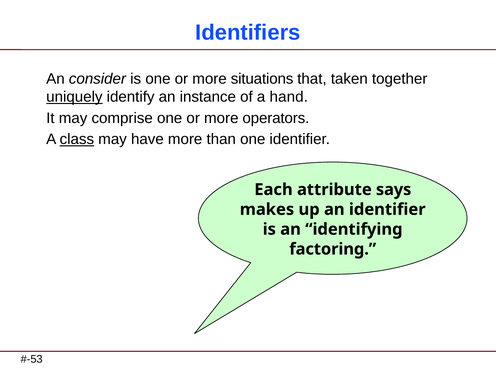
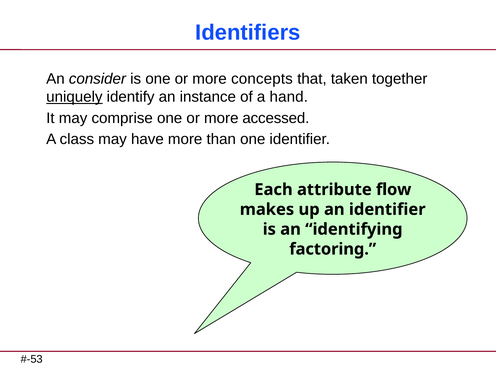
situations: situations -> concepts
operators: operators -> accessed
class underline: present -> none
says: says -> flow
